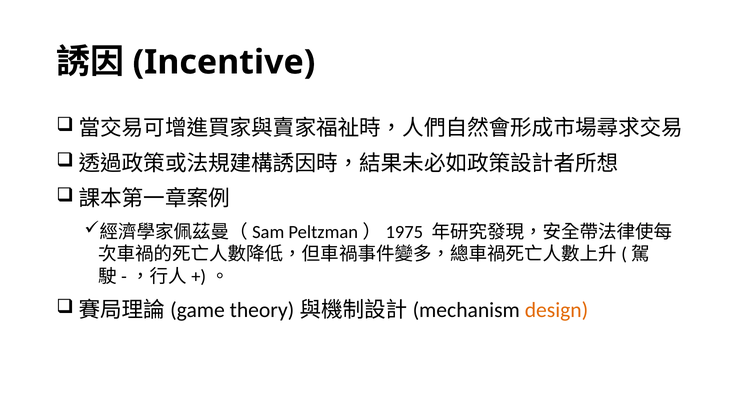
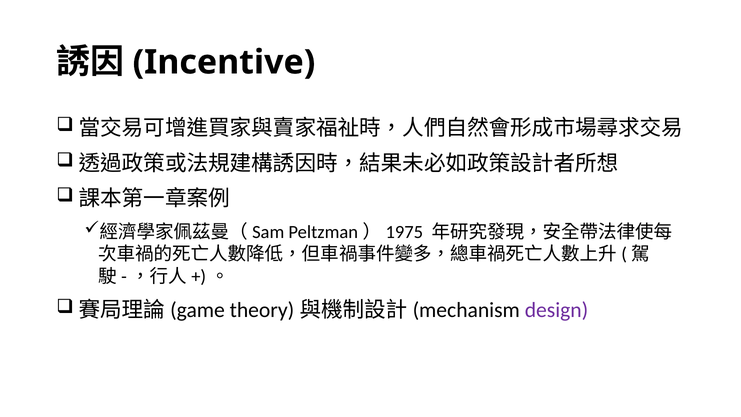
design colour: orange -> purple
